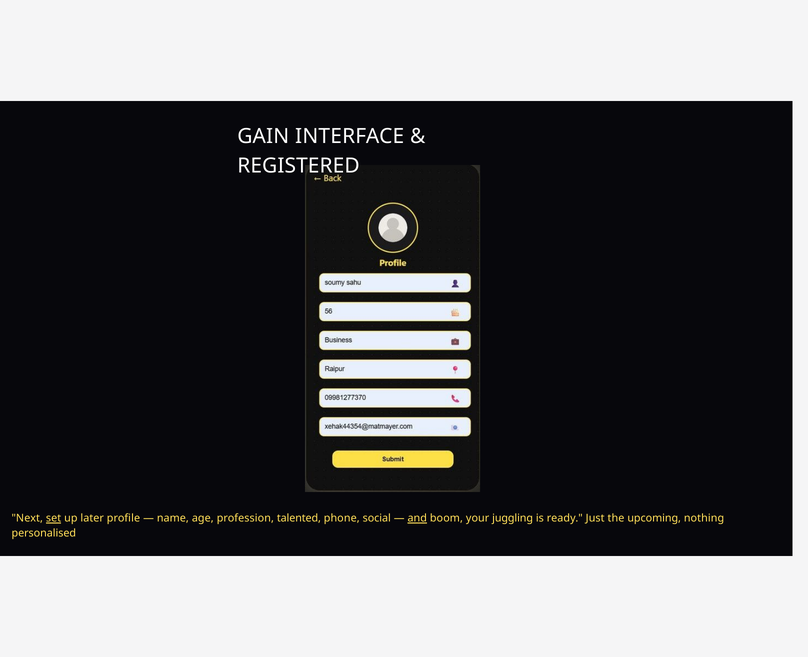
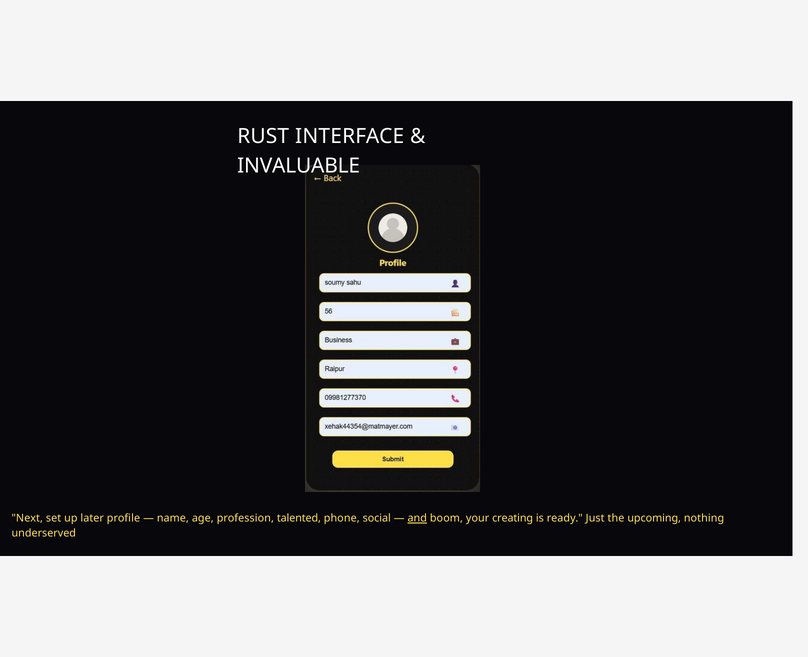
GAIN: GAIN -> RUST
REGISTERED: REGISTERED -> INVALUABLE
set underline: present -> none
juggling: juggling -> creating
personalised: personalised -> underserved
